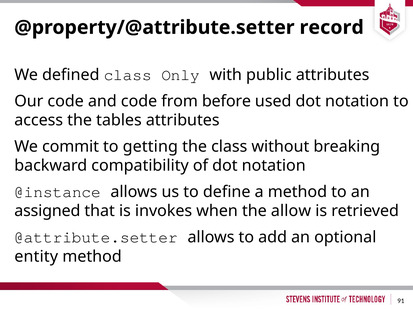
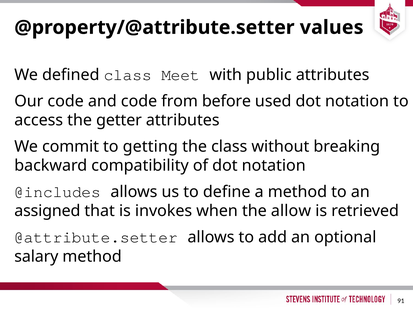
record: record -> values
Only: Only -> Meet
tables: tables -> getter
@instance: @instance -> @includes
entity: entity -> salary
